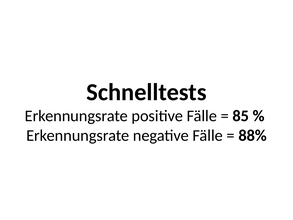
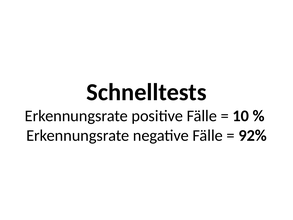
85: 85 -> 10
88%: 88% -> 92%
